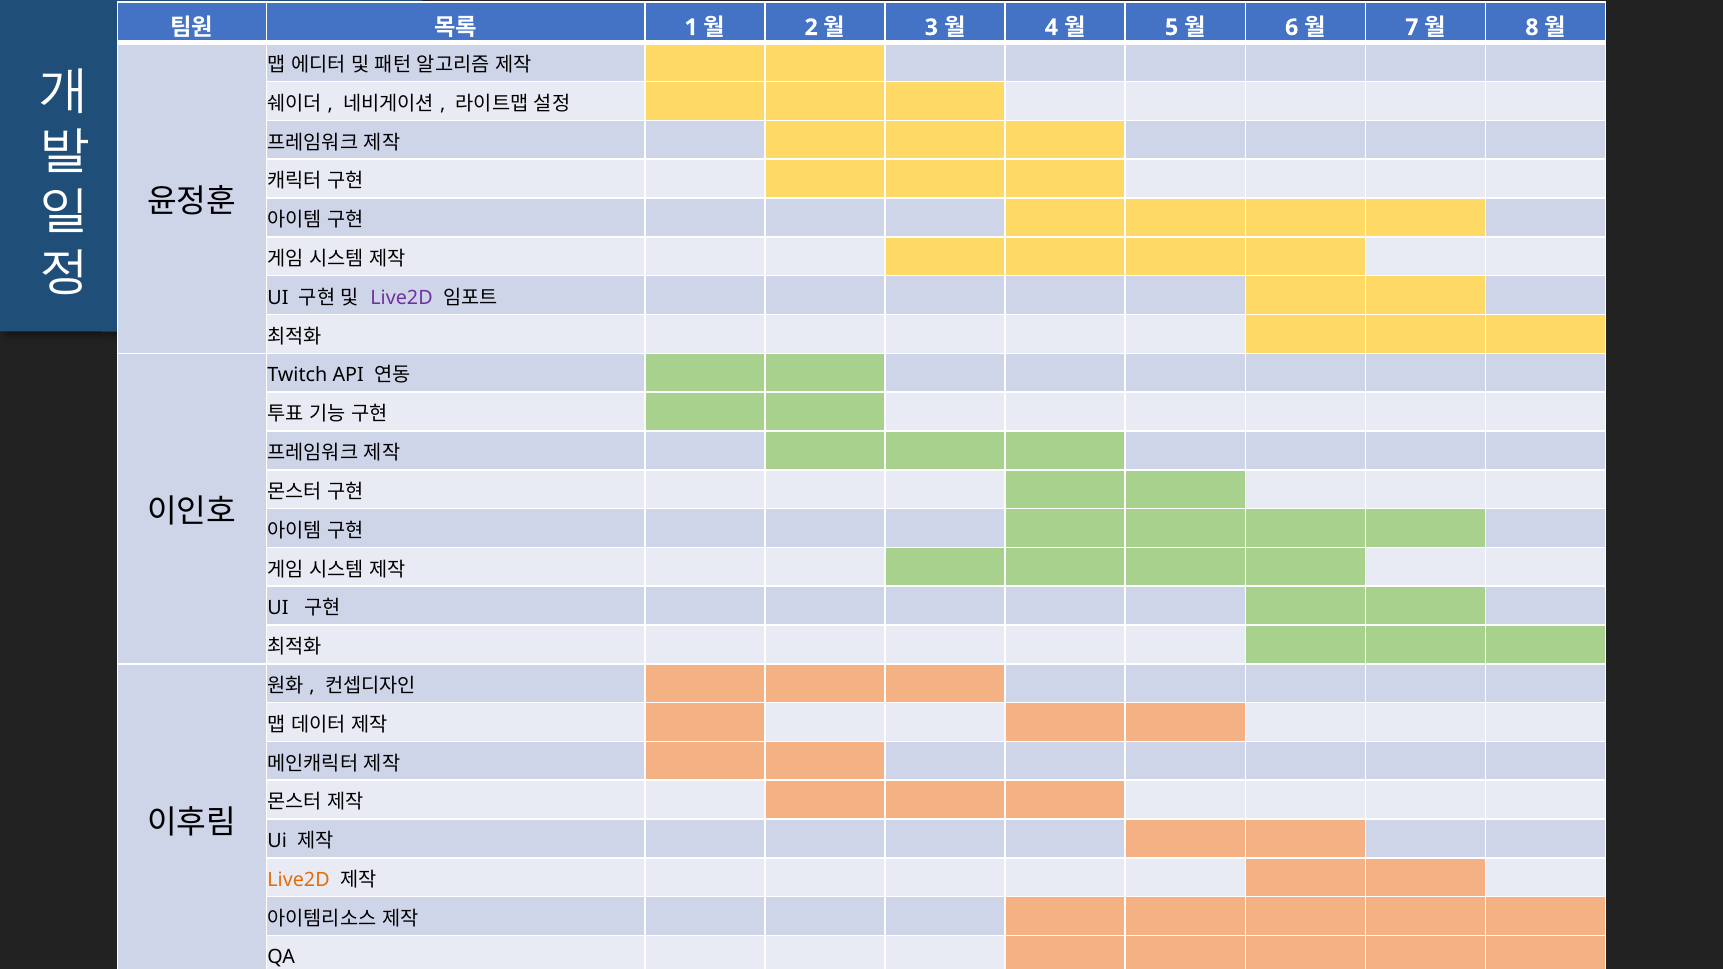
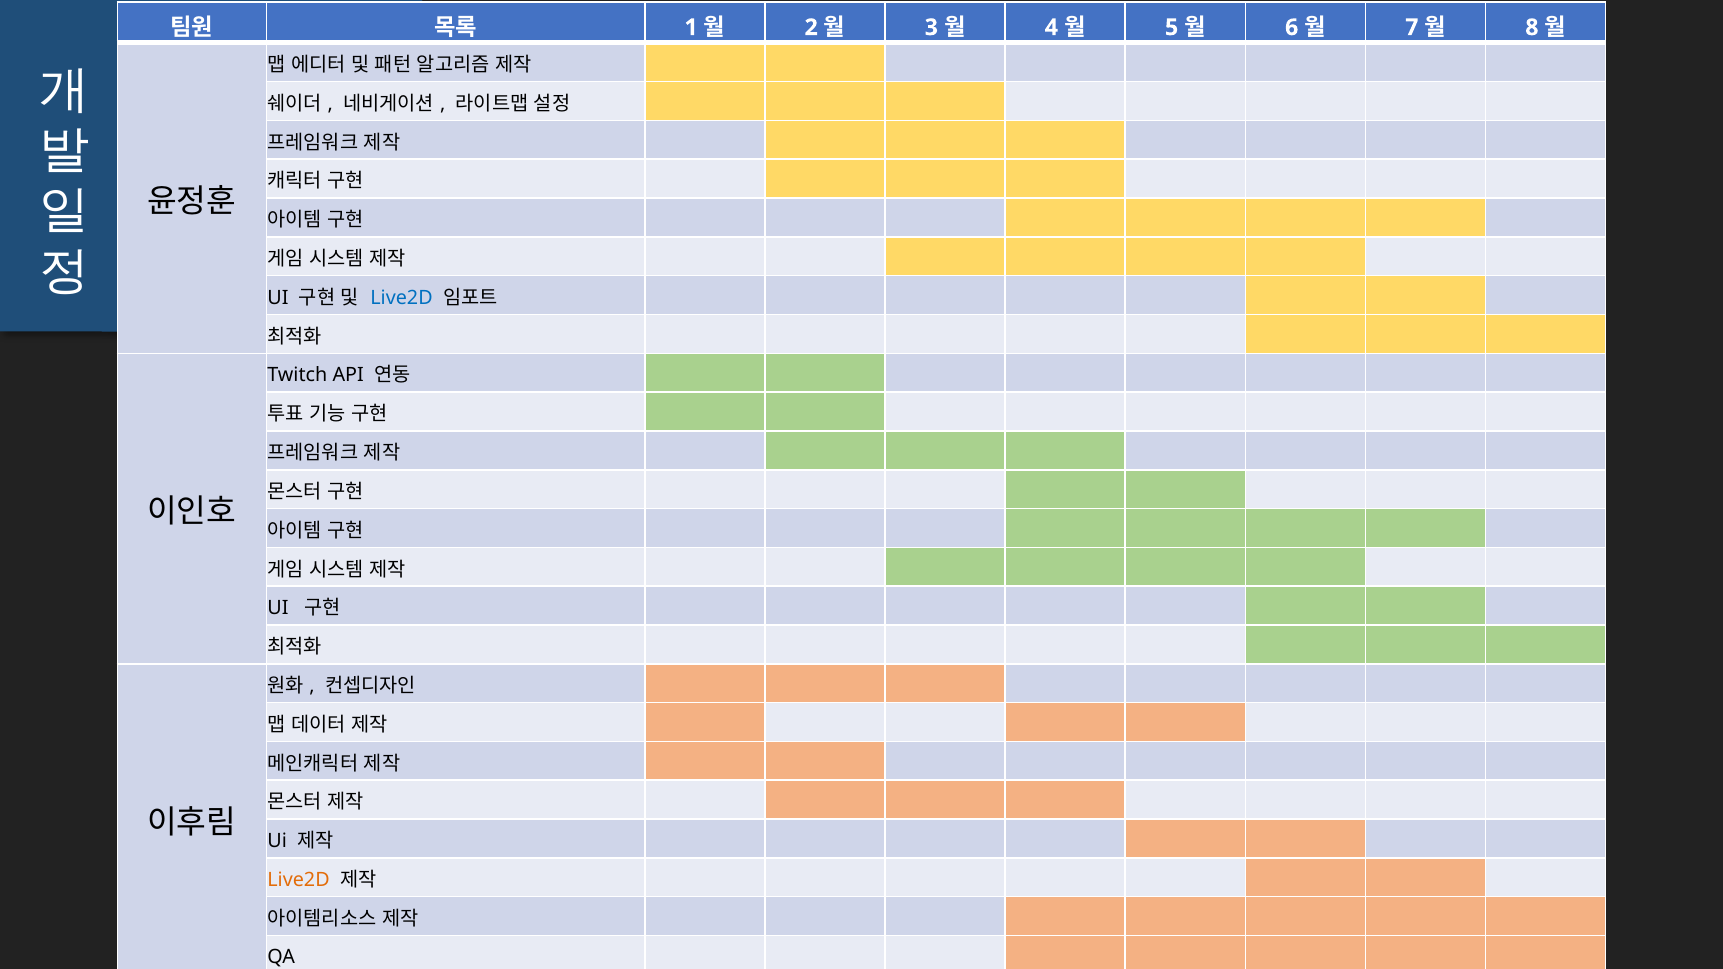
Live2D at (402, 298) colour: purple -> blue
